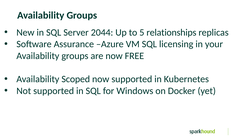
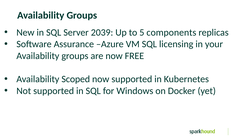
2044: 2044 -> 2039
relationships: relationships -> components
